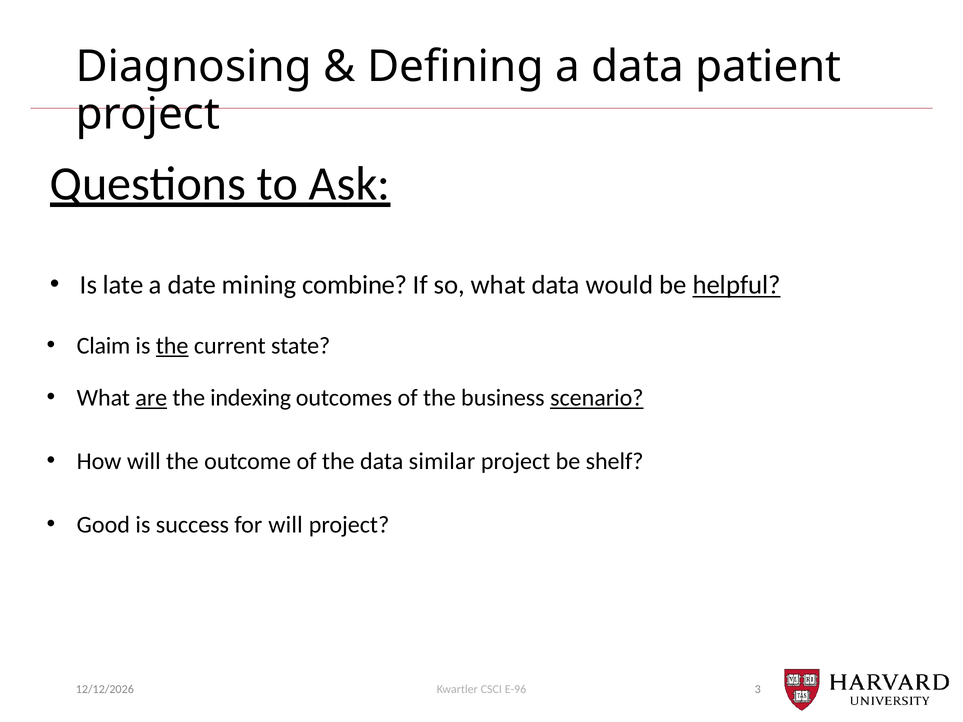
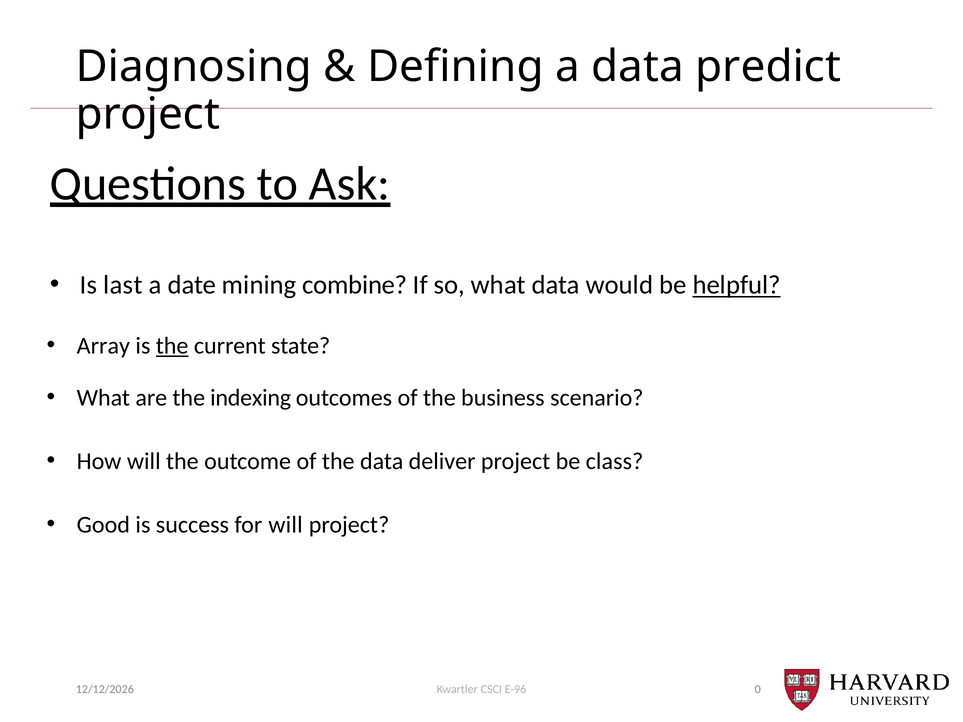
patient: patient -> predict
late: late -> last
Claim: Claim -> Array
are underline: present -> none
scenario underline: present -> none
similar: similar -> deliver
shelf: shelf -> class
3: 3 -> 0
